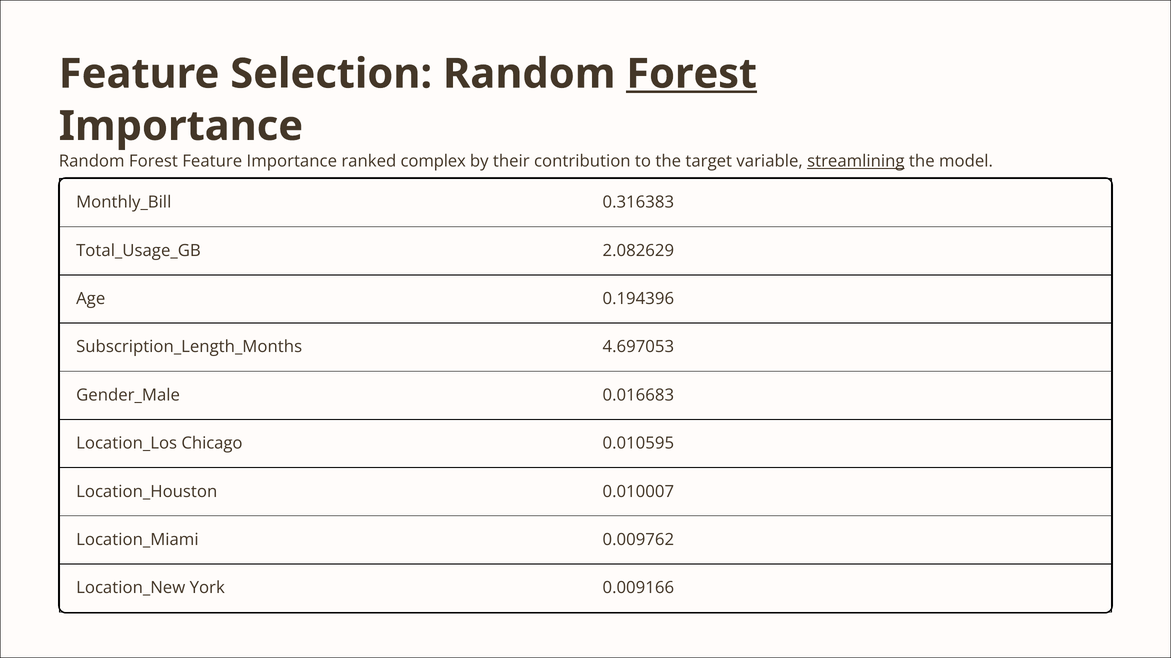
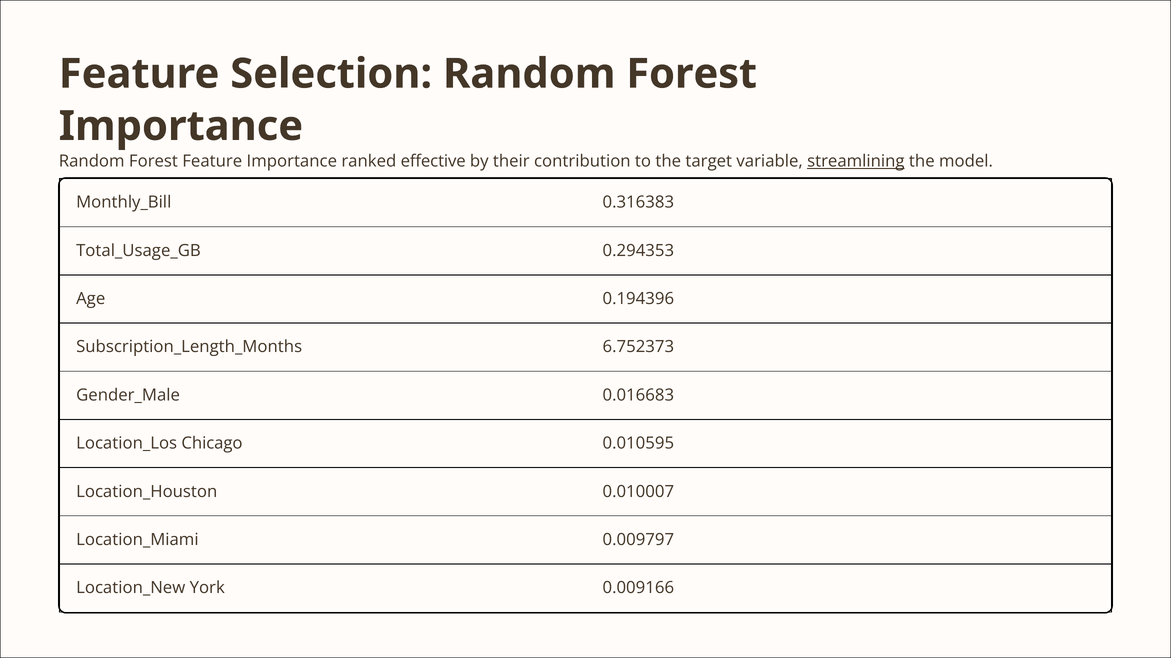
Forest at (692, 74) underline: present -> none
complex: complex -> effective
2.082629: 2.082629 -> 0.294353
4.697053: 4.697053 -> 6.752373
0.009762: 0.009762 -> 0.009797
